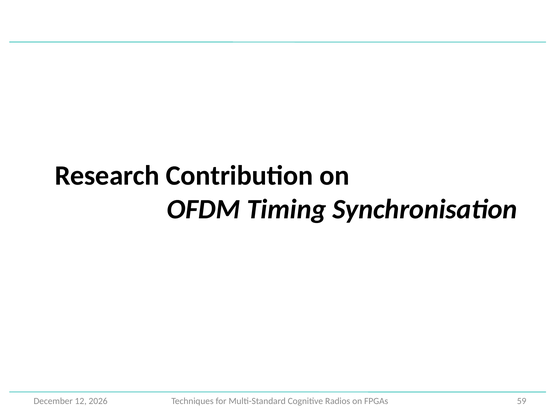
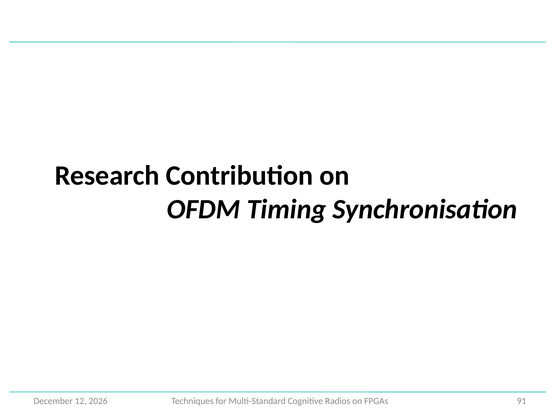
59: 59 -> 91
